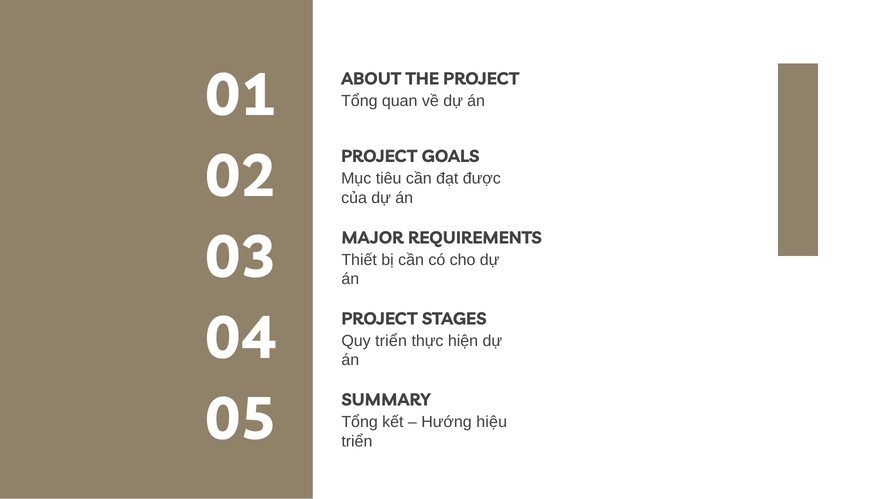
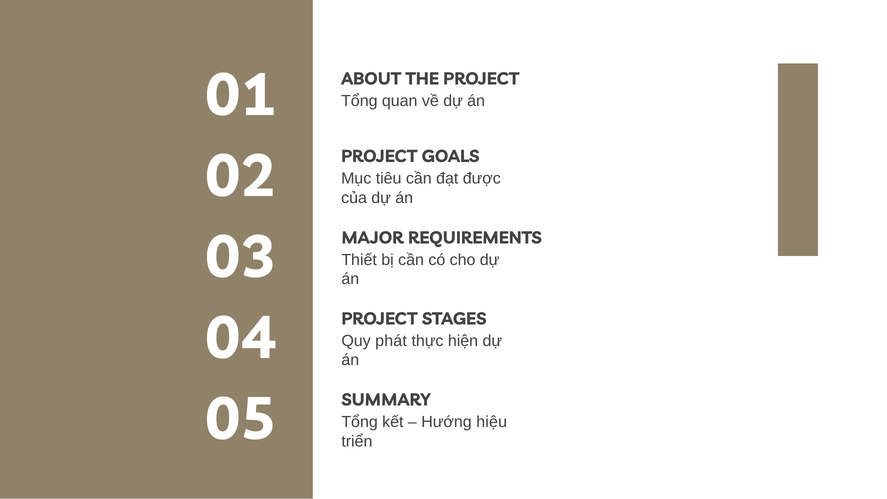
Quy triển: triển -> phát
